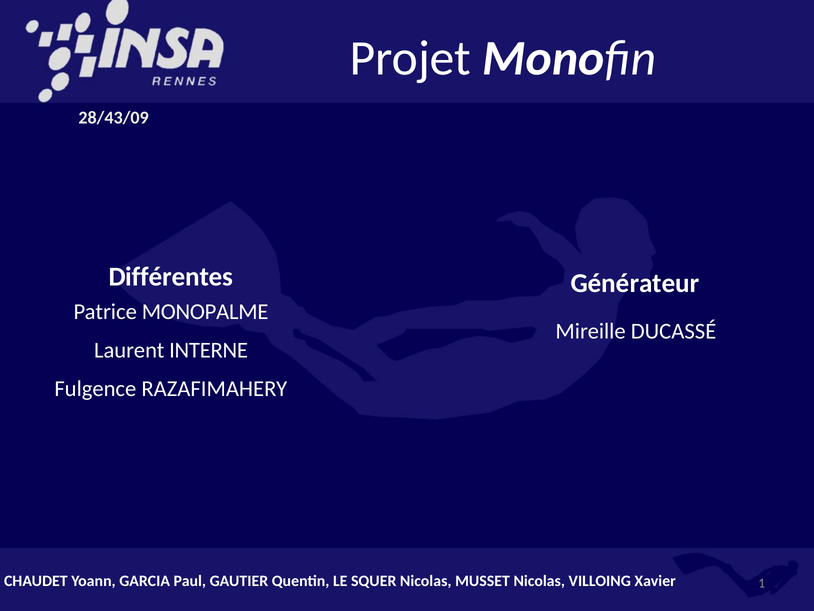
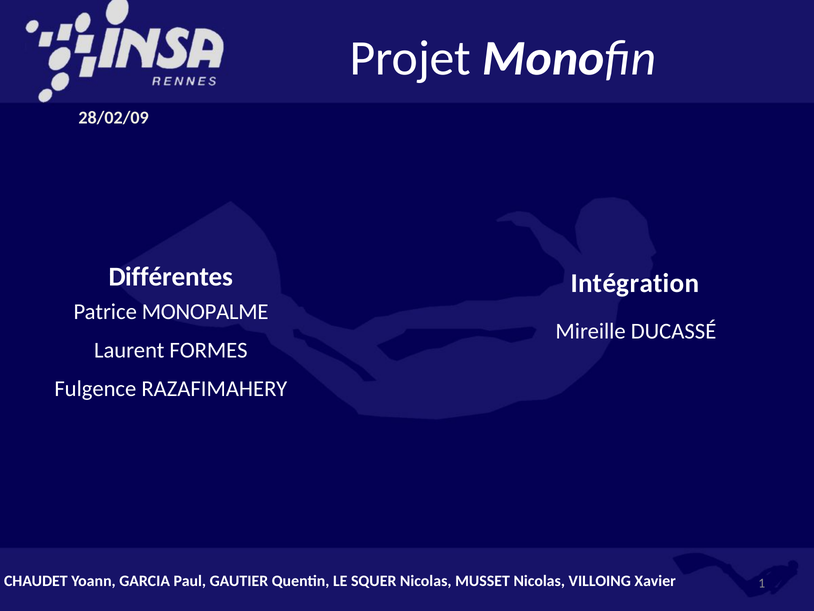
28/43/09: 28/43/09 -> 28/02/09
Générateur: Générateur -> Intégration
INTERNE: INTERNE -> FORMES
